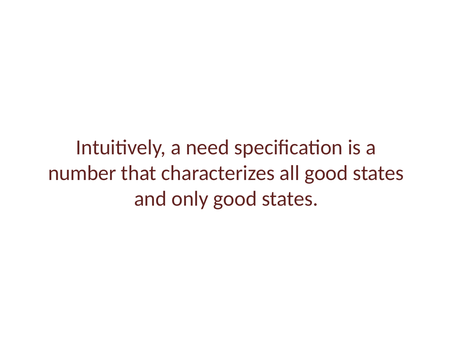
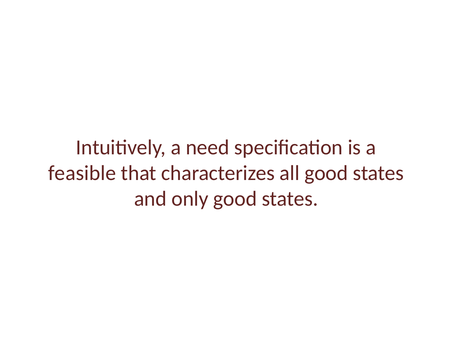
number: number -> feasible
